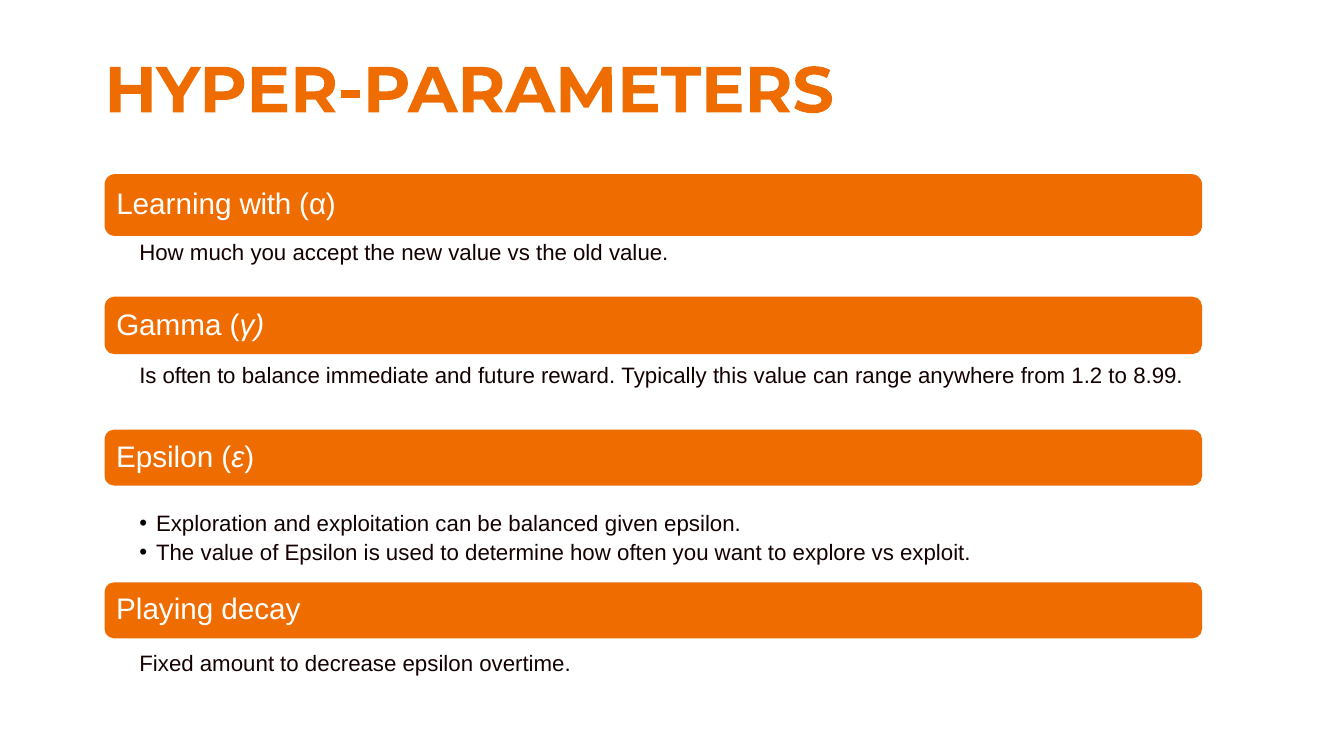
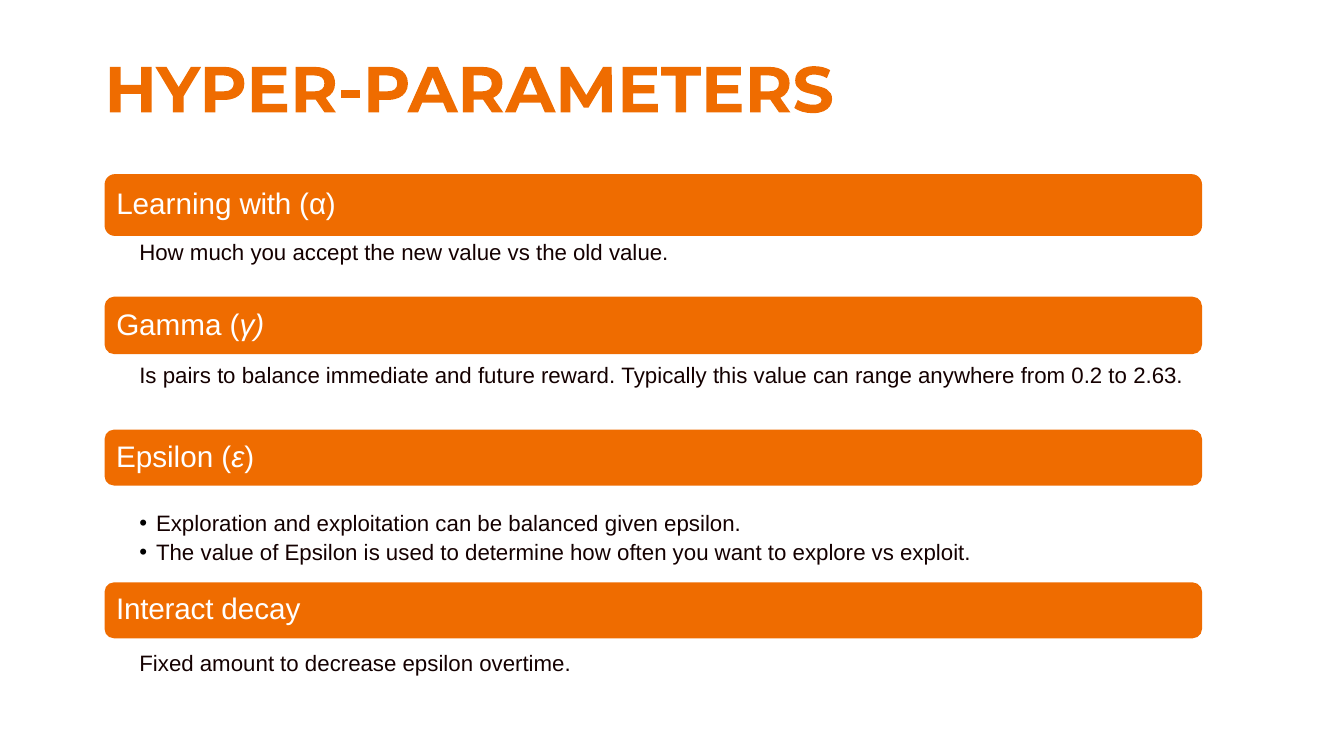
Is often: often -> pairs
1.2: 1.2 -> 0.2
8.99: 8.99 -> 2.63
Playing: Playing -> Interact
